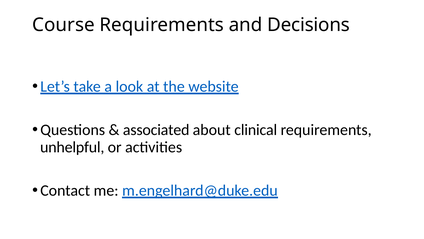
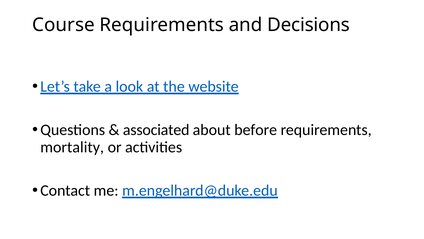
clinical: clinical -> before
unhelpful: unhelpful -> mortality
